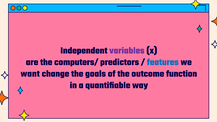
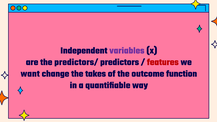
computers/: computers/ -> predictors/
features colour: blue -> red
goals: goals -> takes
